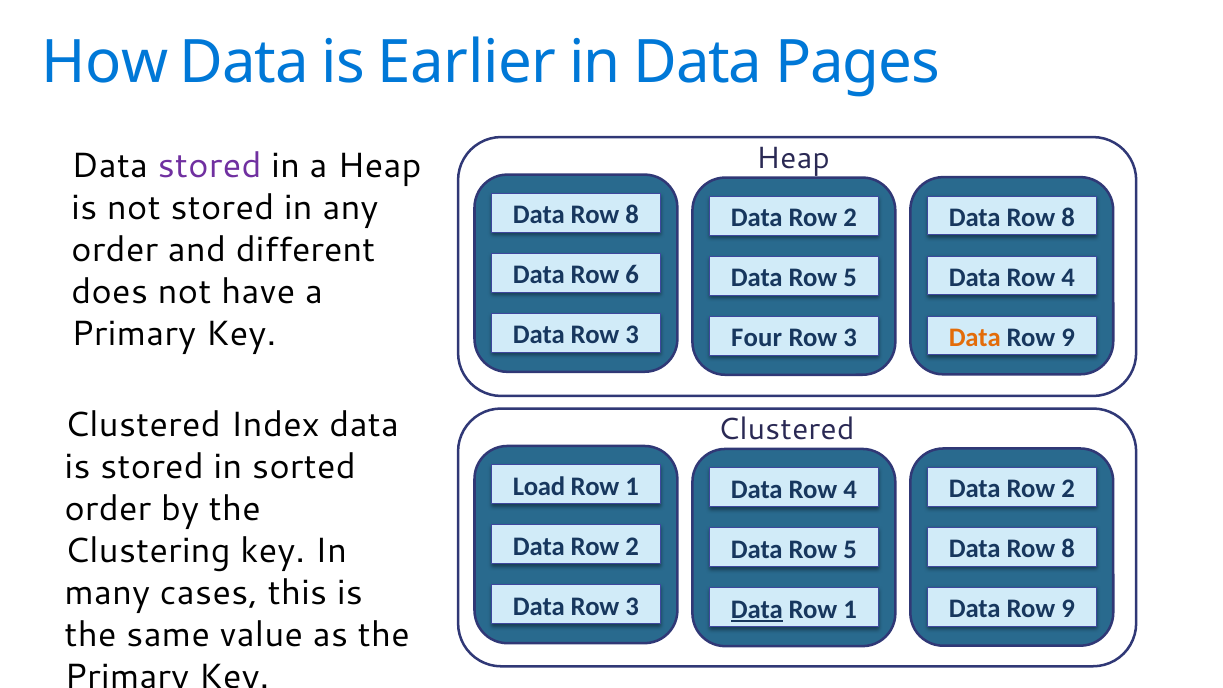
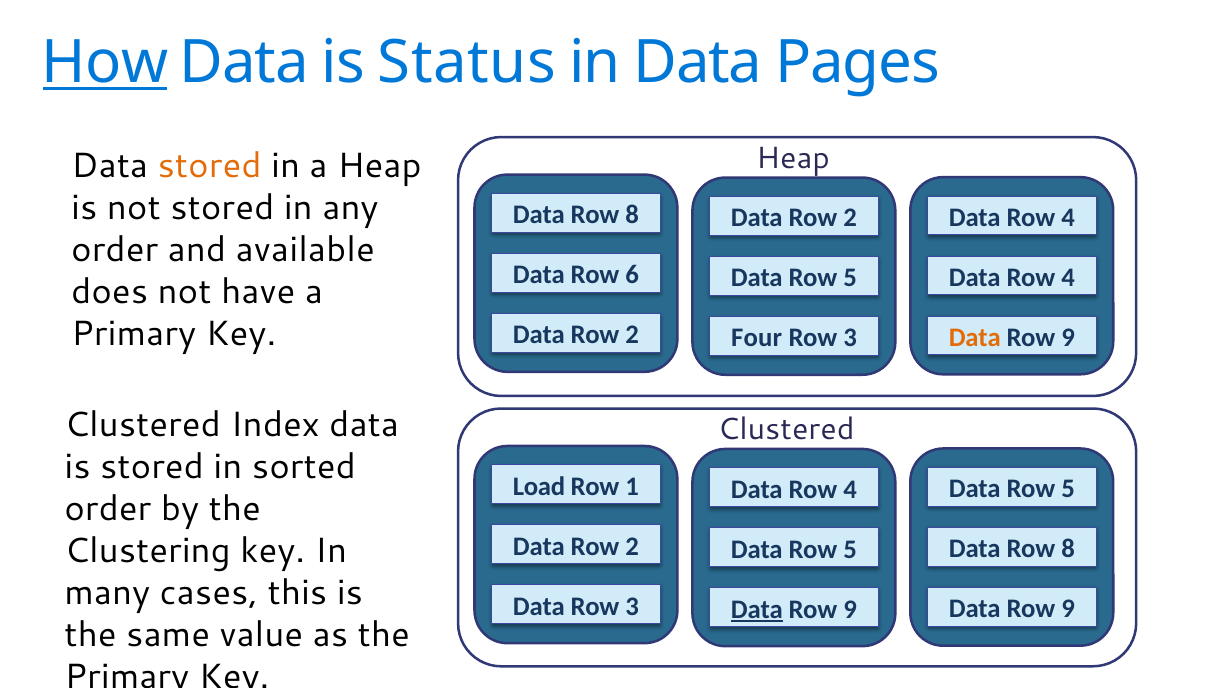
How underline: none -> present
Earlier: Earlier -> Status
stored at (210, 166) colour: purple -> orange
8 at (1068, 217): 8 -> 4
different: different -> available
3 at (632, 335): 3 -> 2
2 at (1068, 489): 2 -> 5
1 at (850, 609): 1 -> 9
